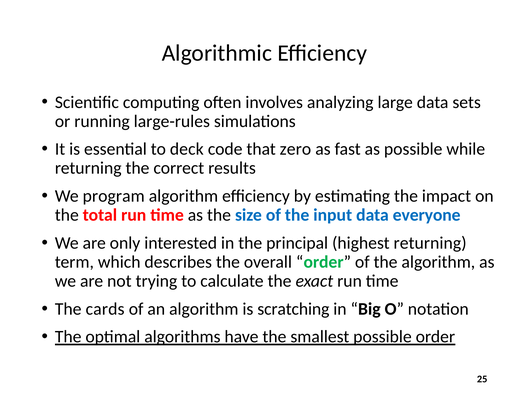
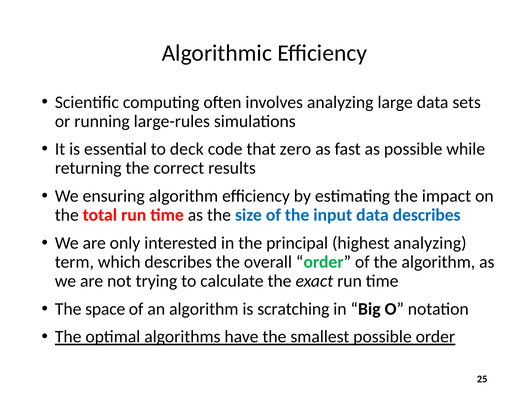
program: program -> ensuring
data everyone: everyone -> describes
highest returning: returning -> analyzing
cards: cards -> space
